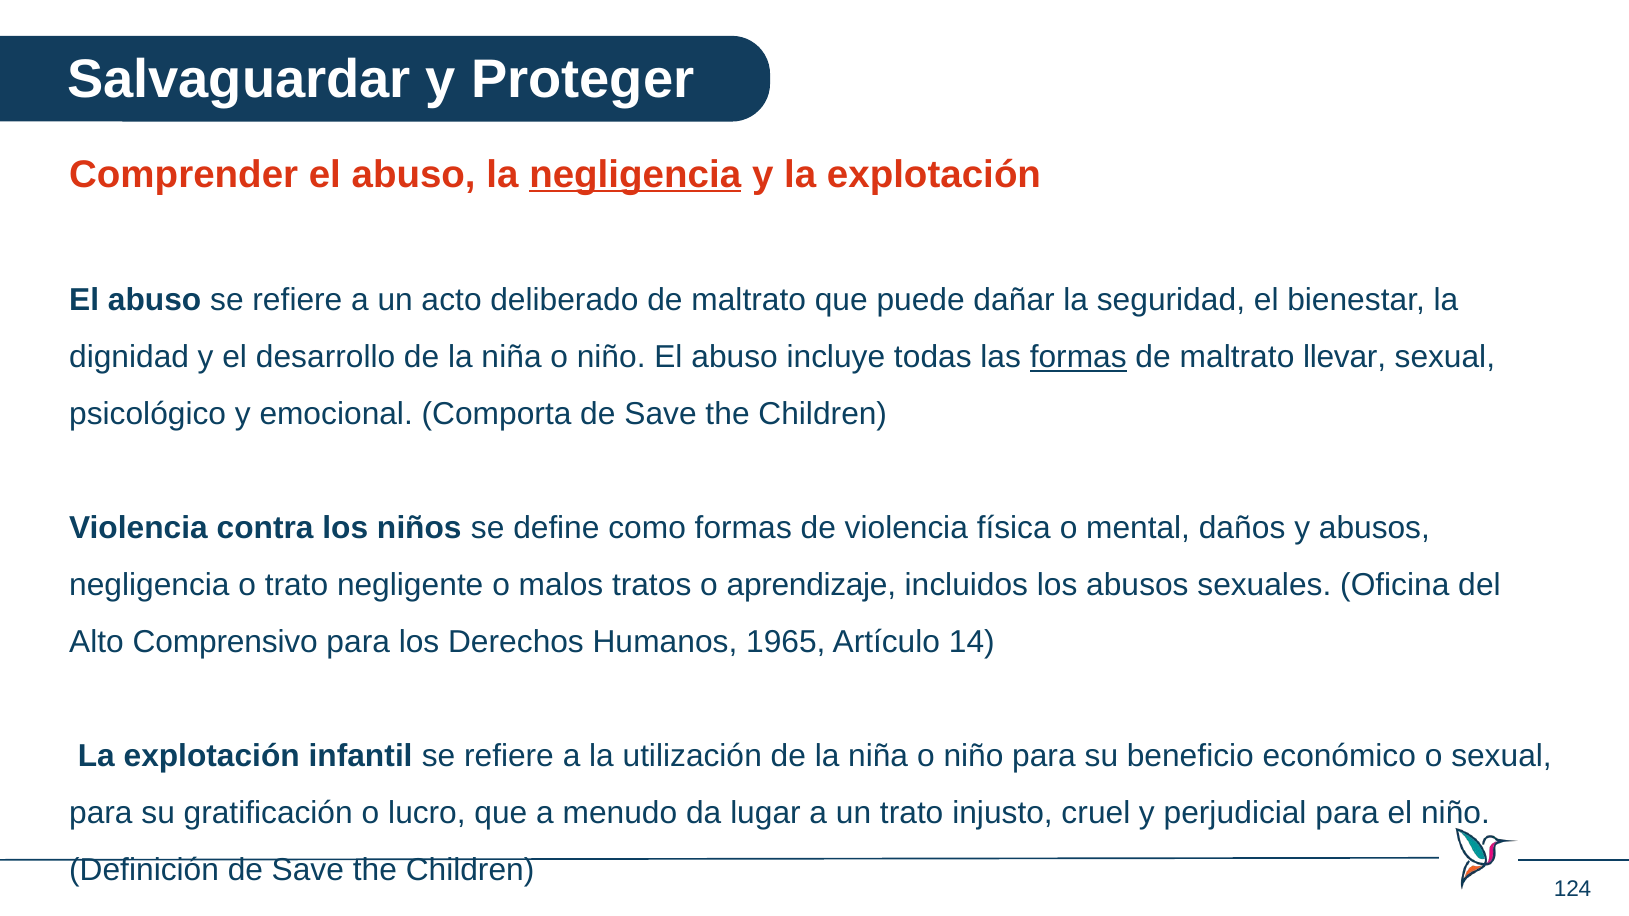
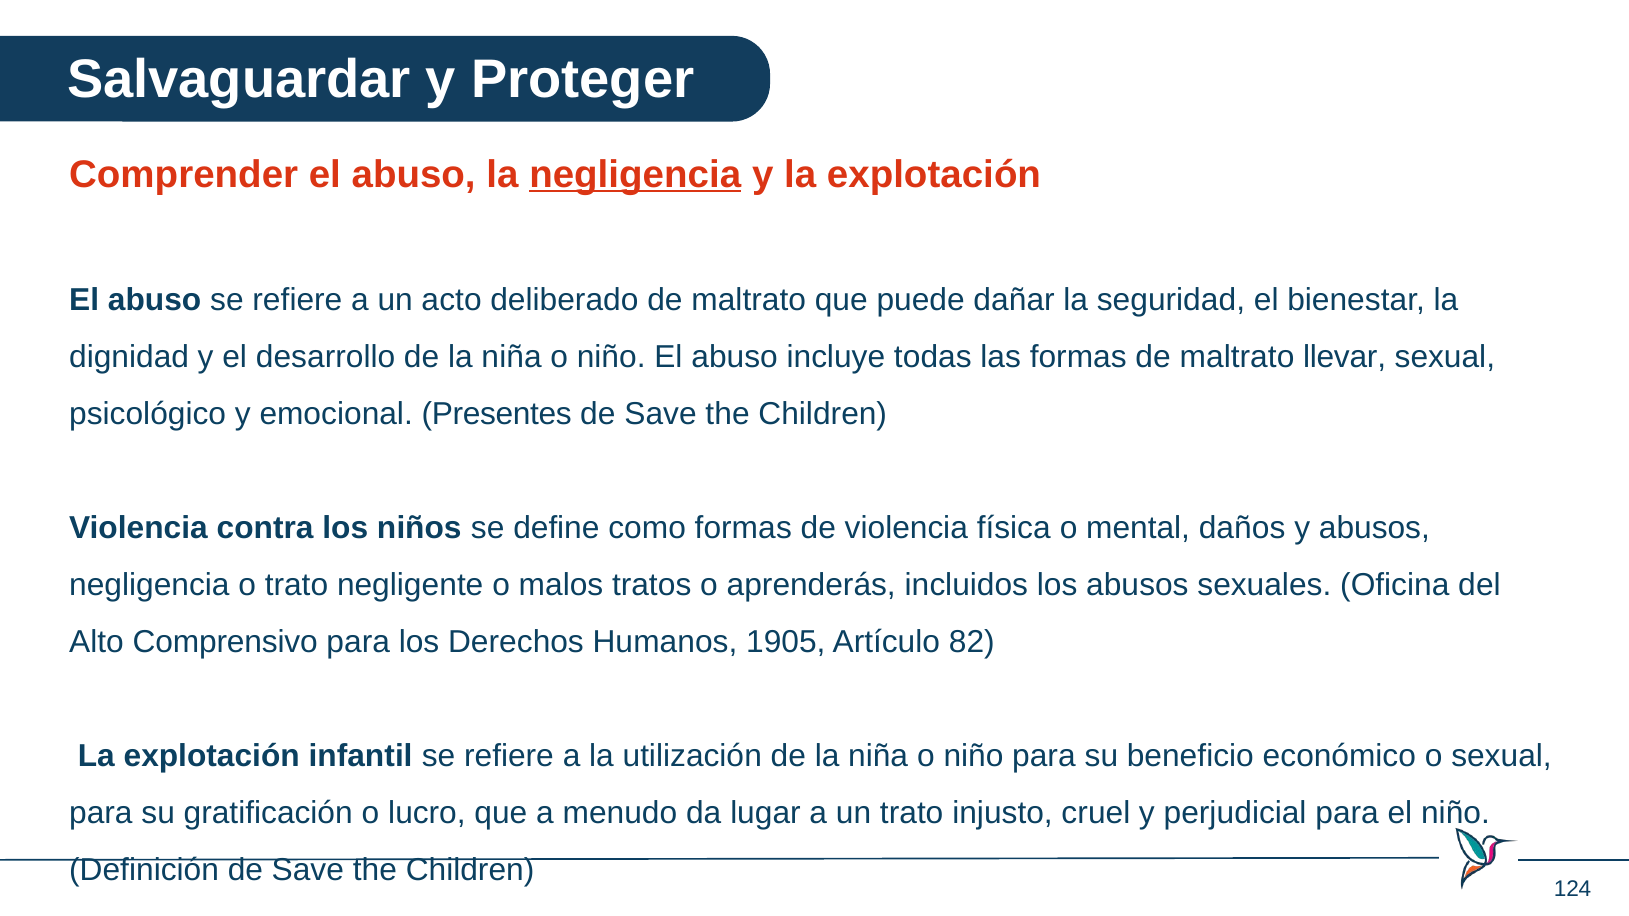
formas at (1078, 357) underline: present -> none
Comporta: Comporta -> Presentes
aprendizaje: aprendizaje -> aprenderás
1965: 1965 -> 1905
14: 14 -> 82
